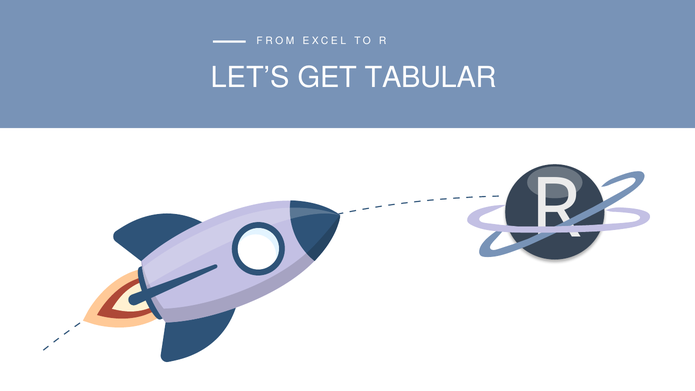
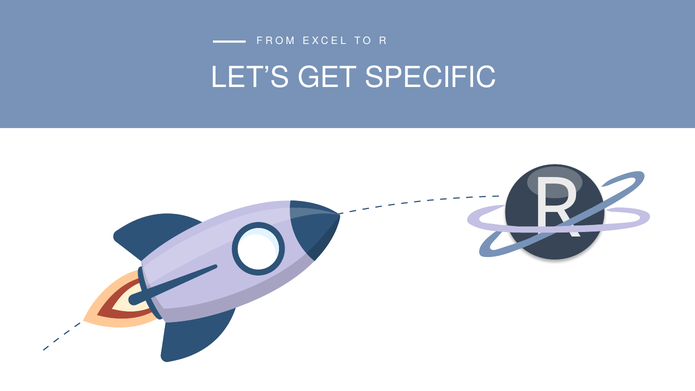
TABULAR: TABULAR -> SPECIFIC
